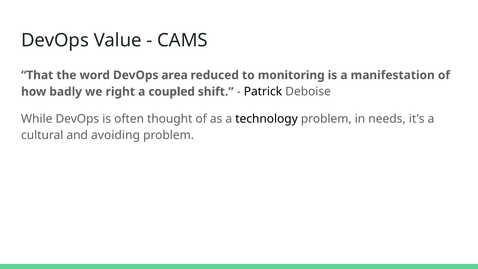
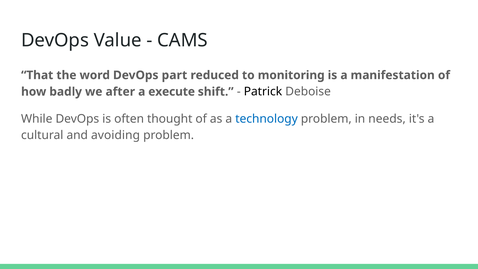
area: area -> part
right: right -> after
coupled: coupled -> execute
technology colour: black -> blue
